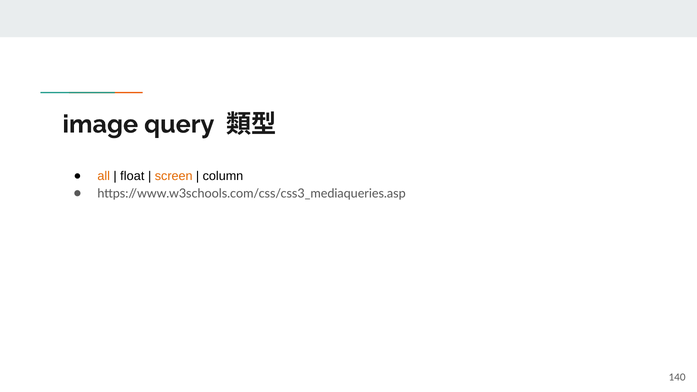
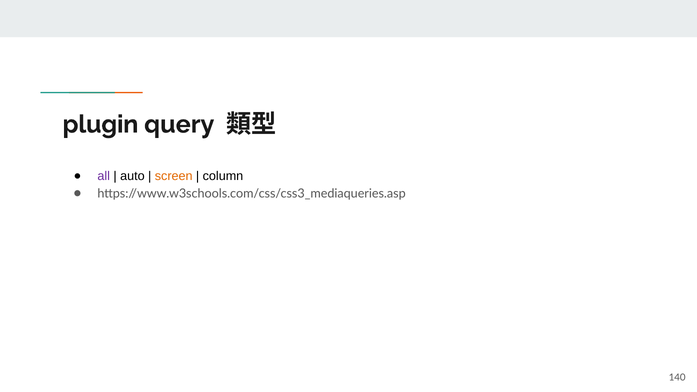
image: image -> plugin
all colour: orange -> purple
float: float -> auto
